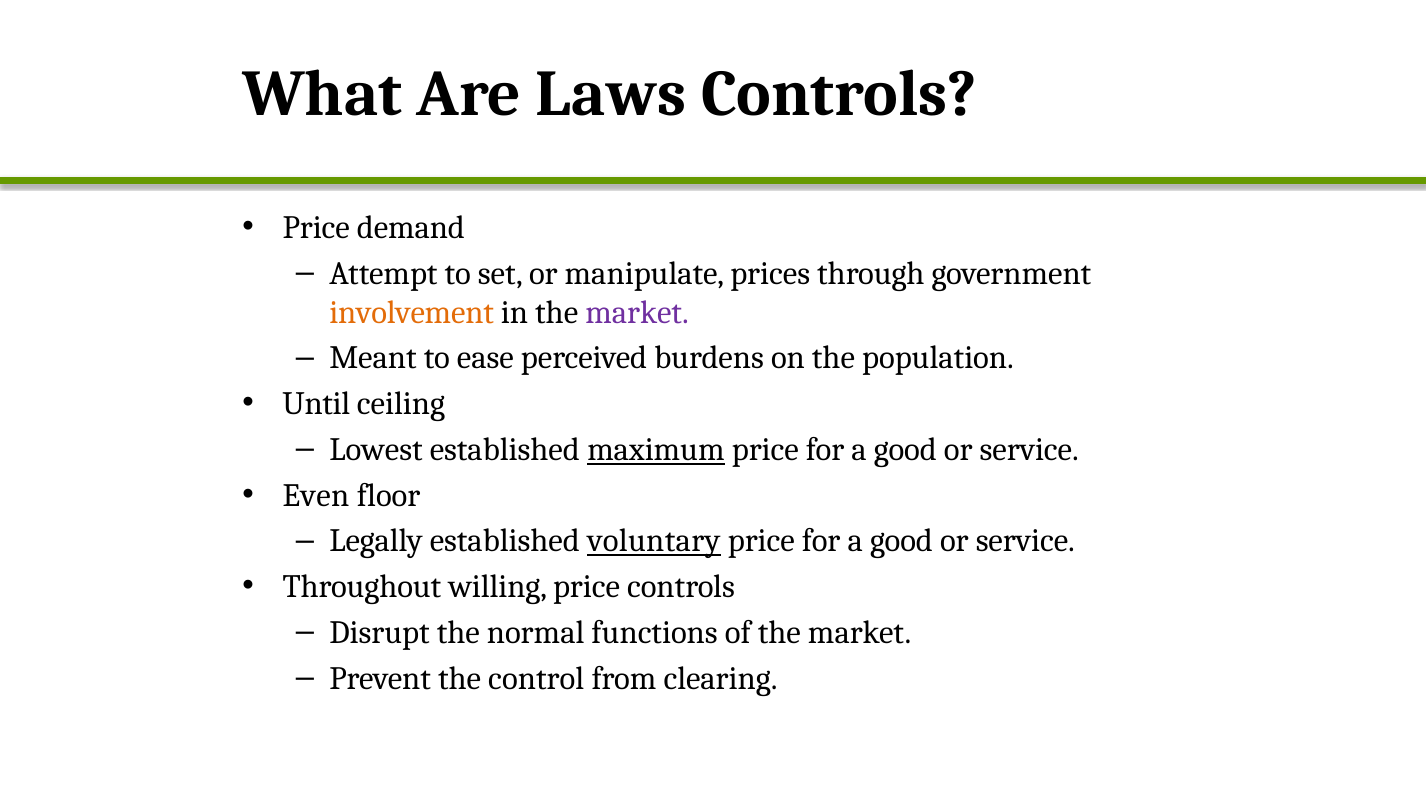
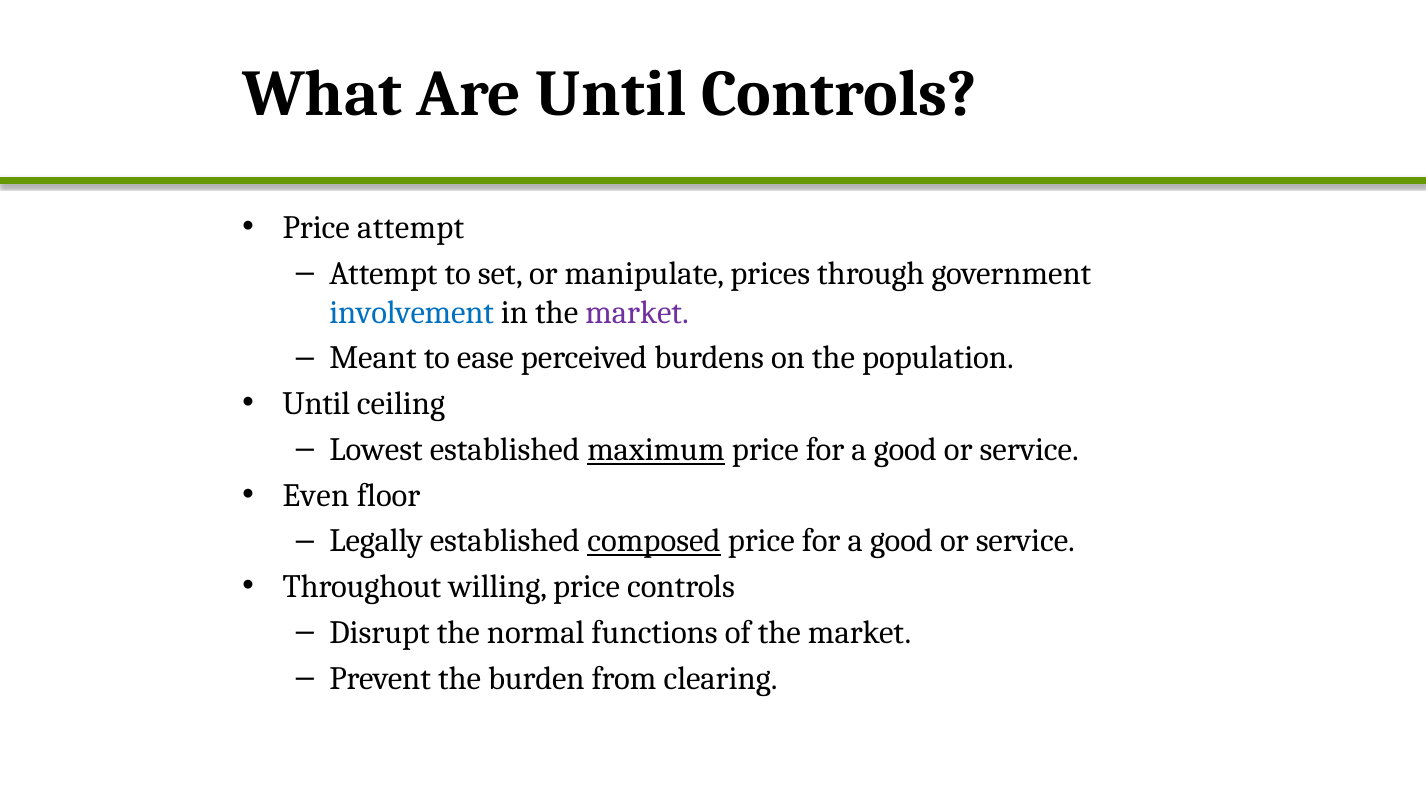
Are Laws: Laws -> Until
Price demand: demand -> attempt
involvement colour: orange -> blue
voluntary: voluntary -> composed
control: control -> burden
